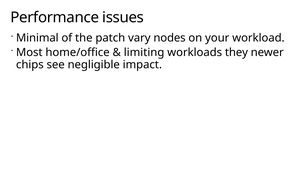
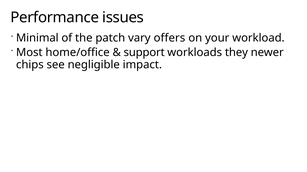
nodes: nodes -> offers
limiting: limiting -> support
